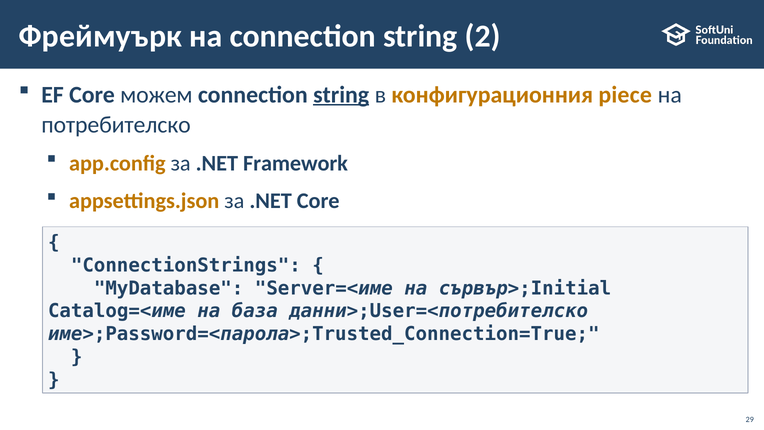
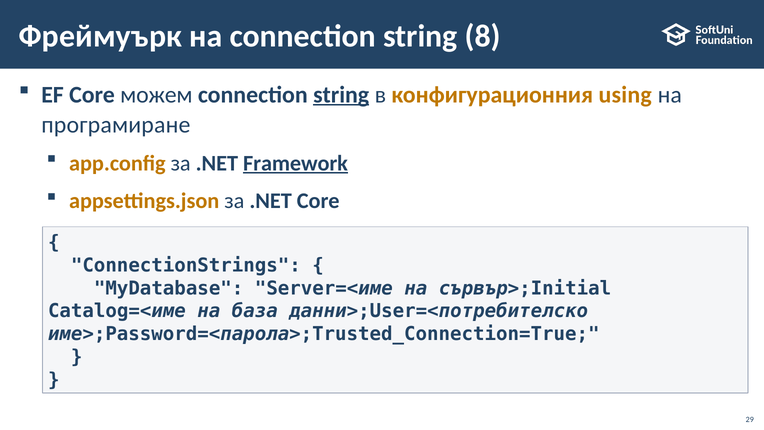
2: 2 -> 8
piece: piece -> using
потребителско: потребителско -> програмиране
Framework underline: none -> present
